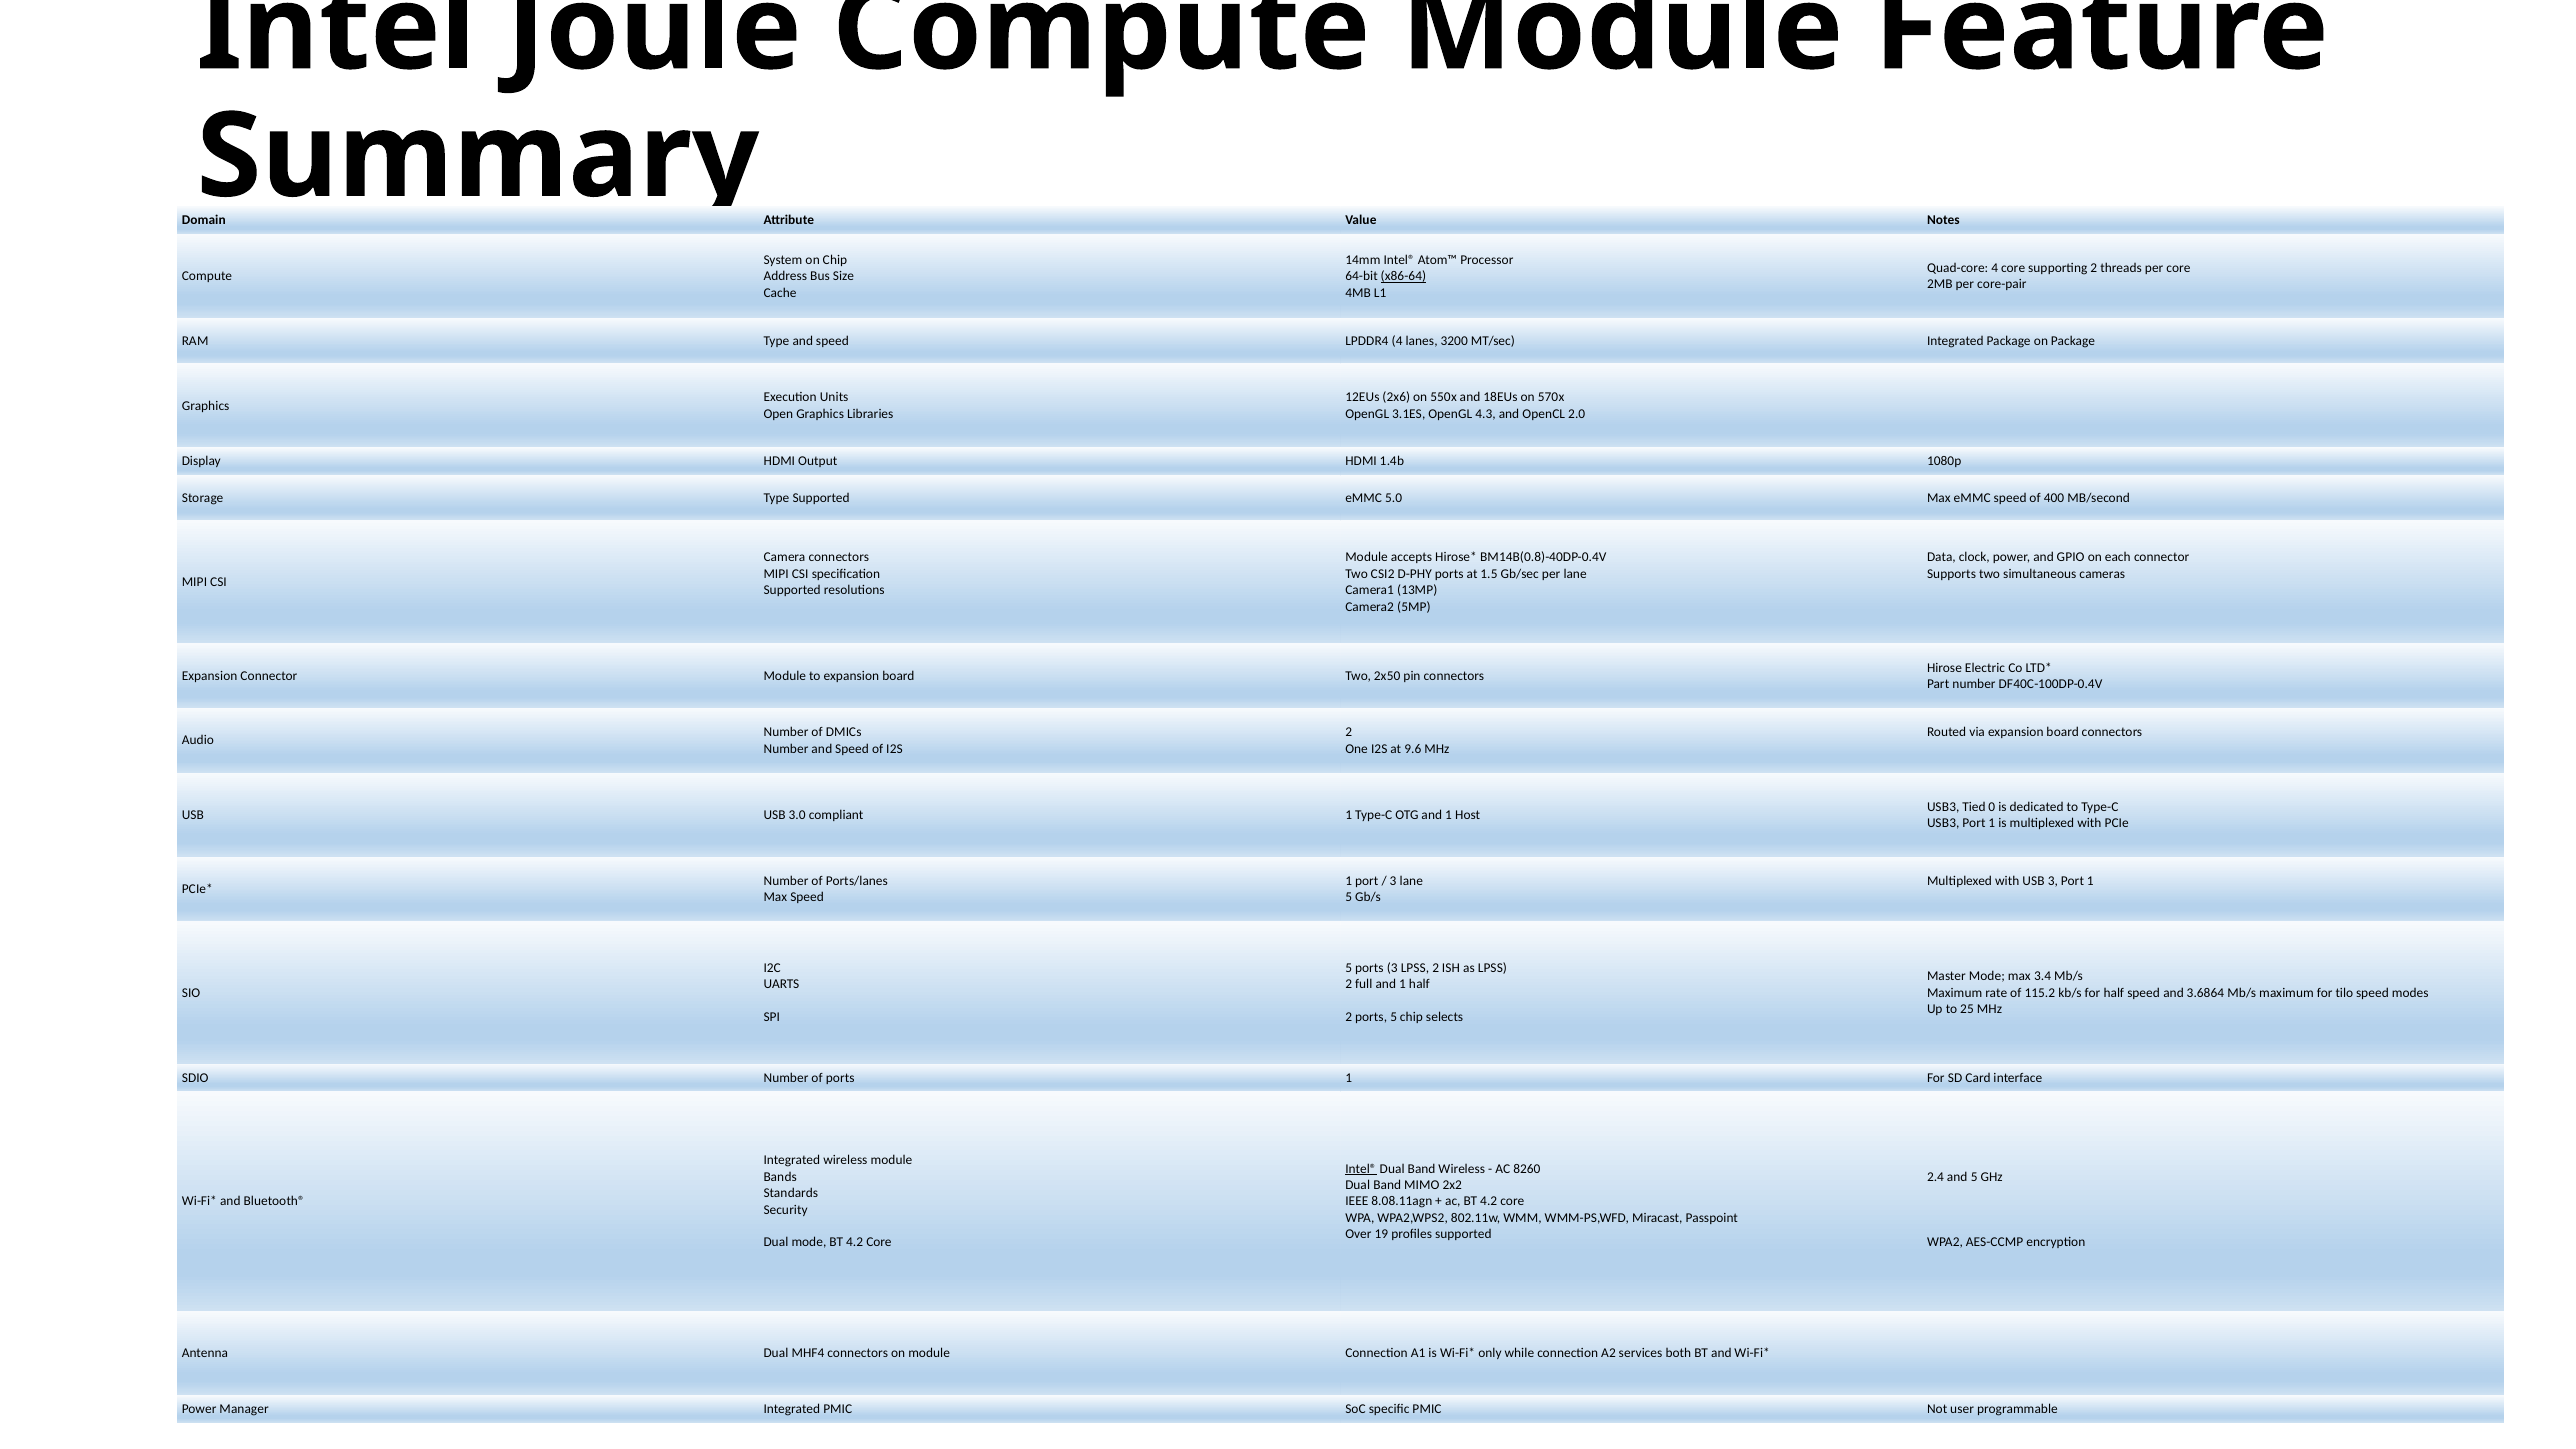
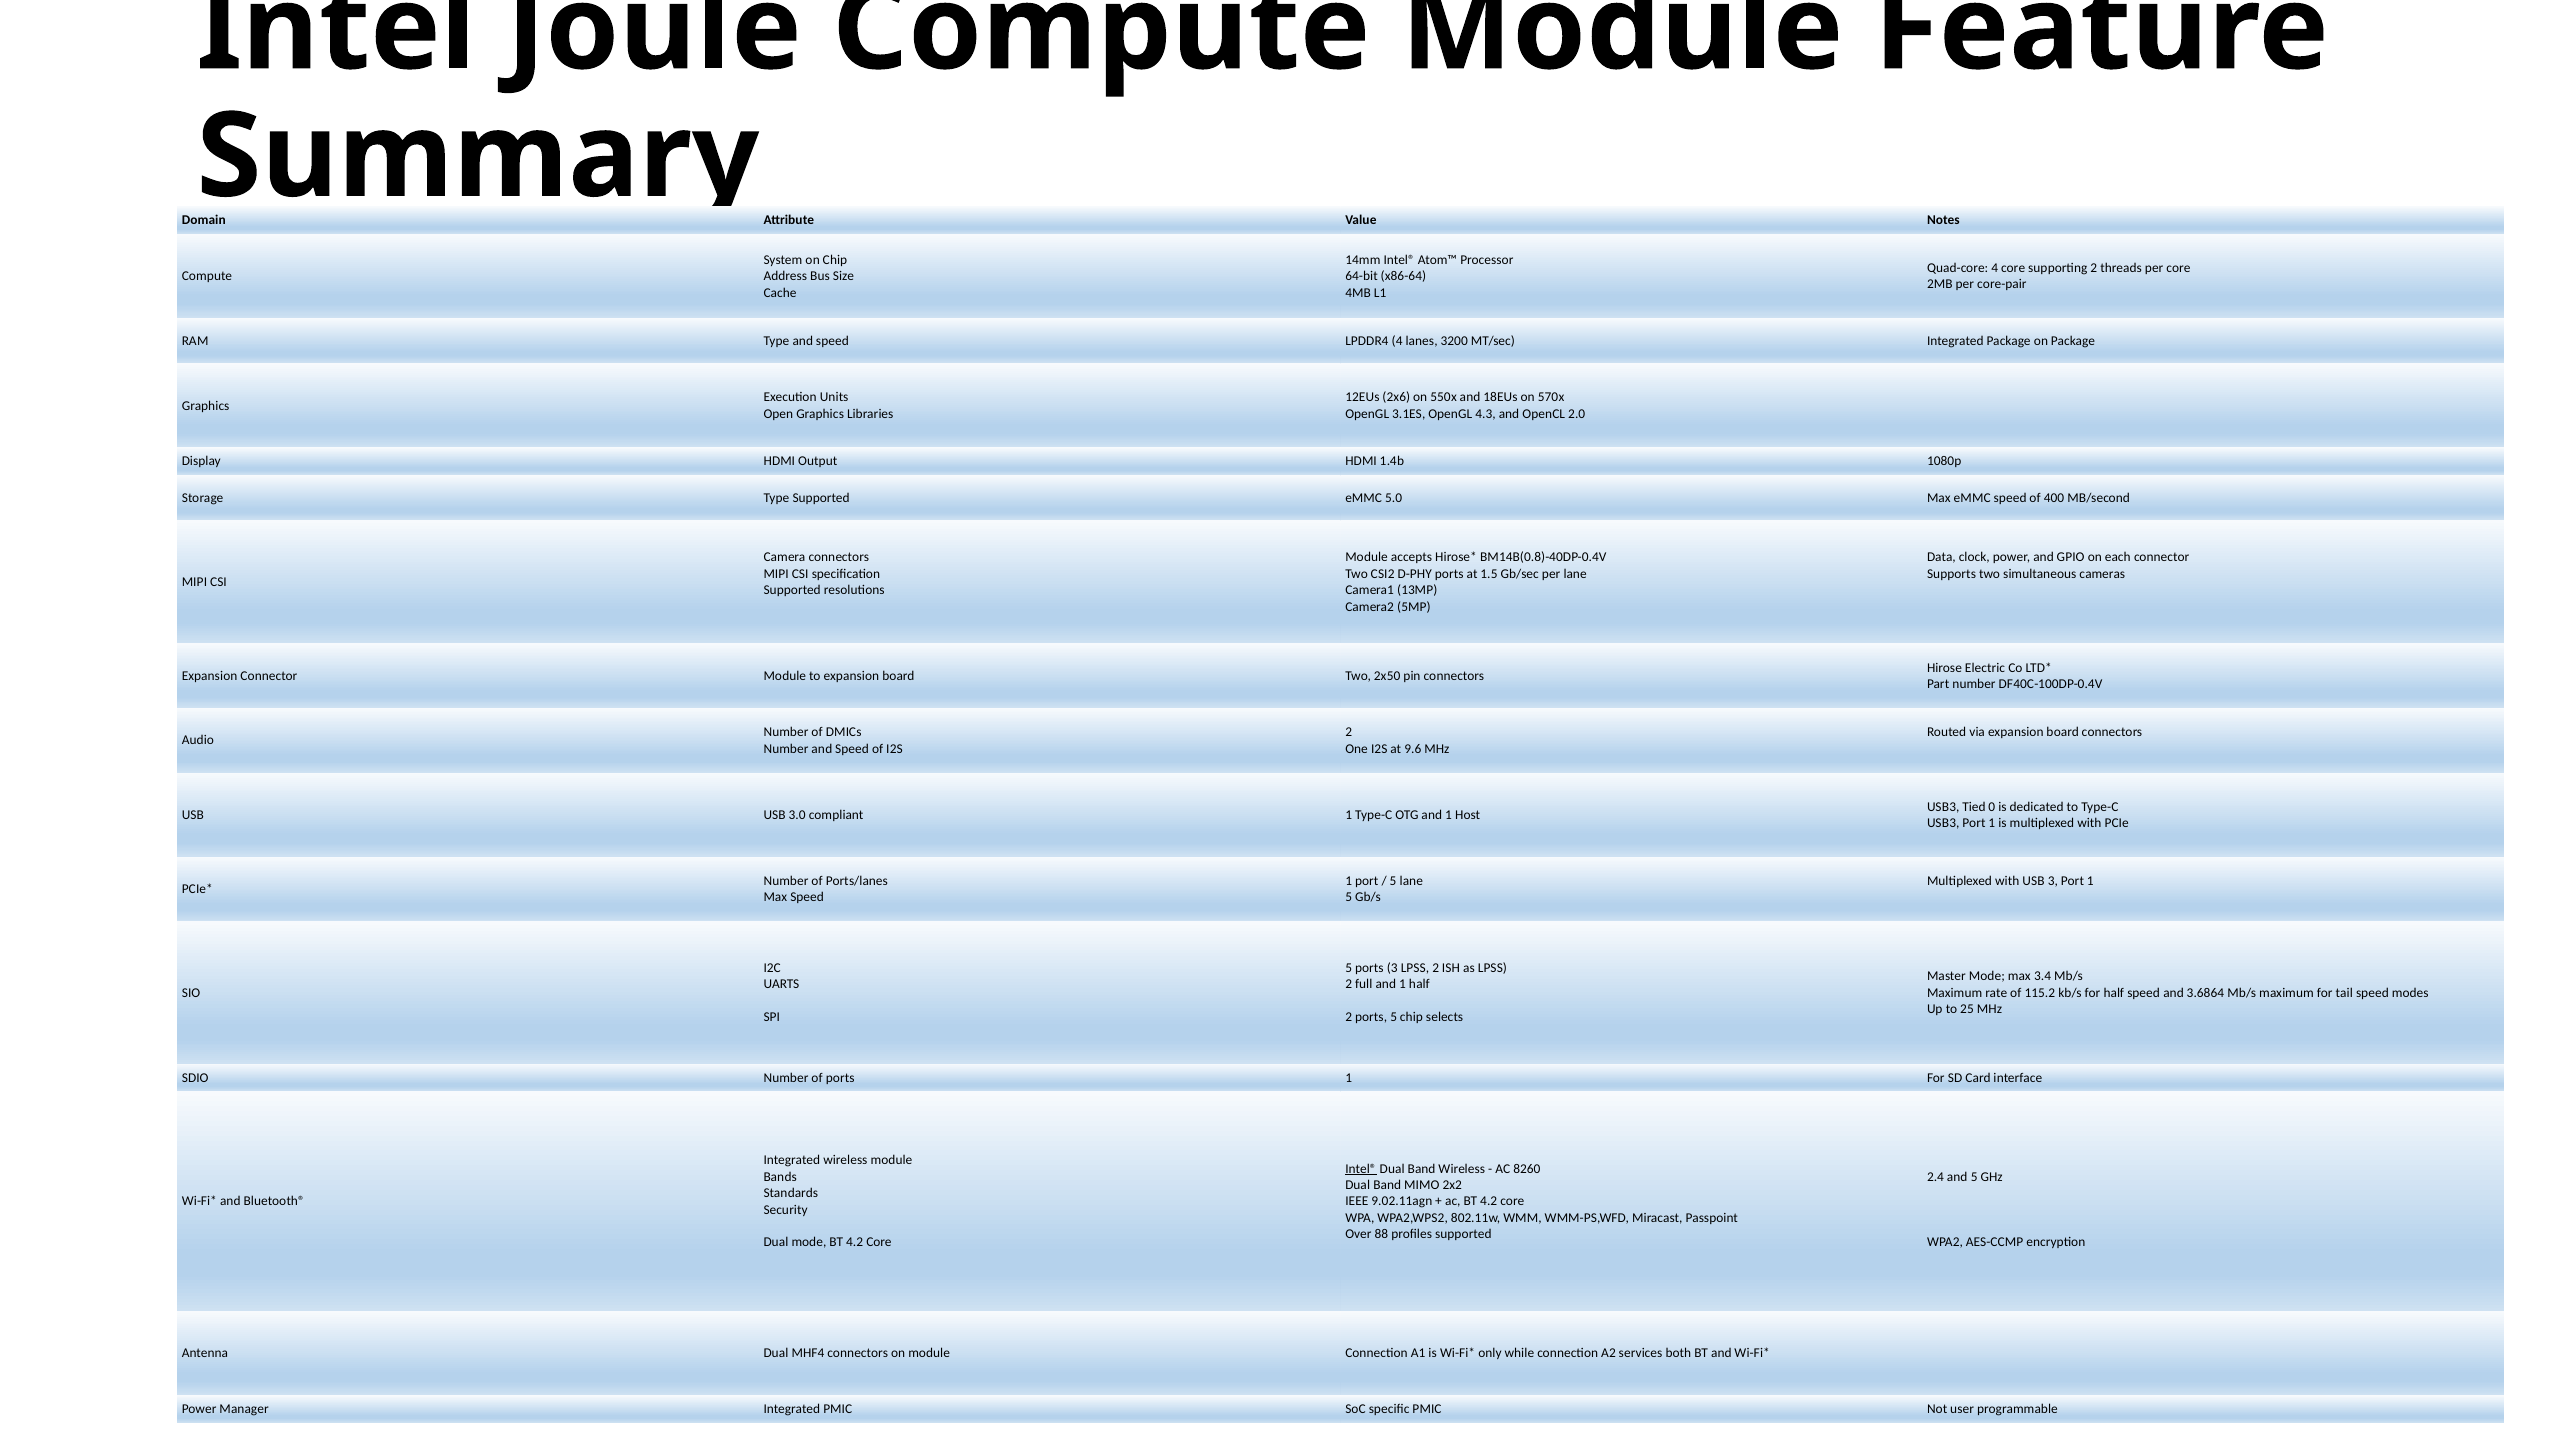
x86-64 underline: present -> none
3 at (1393, 881): 3 -> 5
tilo: tilo -> tail
8.08.11agn: 8.08.11agn -> 9.02.11agn
19: 19 -> 88
